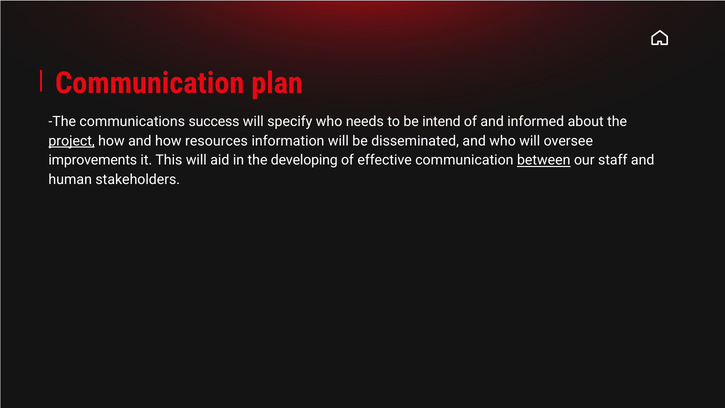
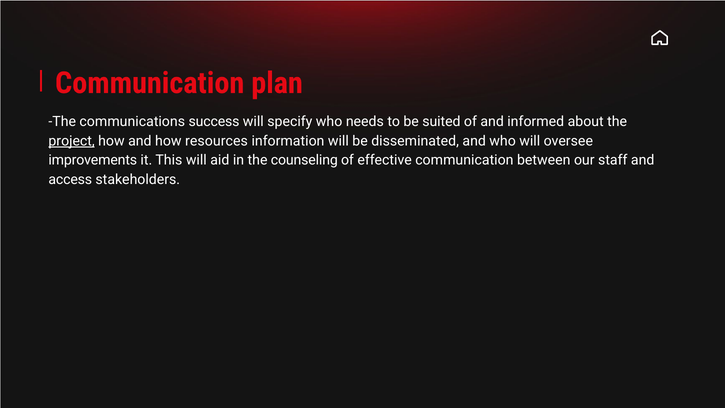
intend: intend -> suited
developing: developing -> counseling
between underline: present -> none
human: human -> access
